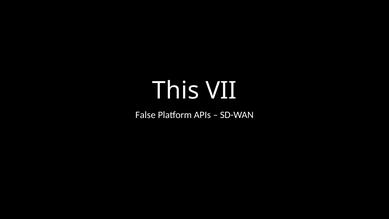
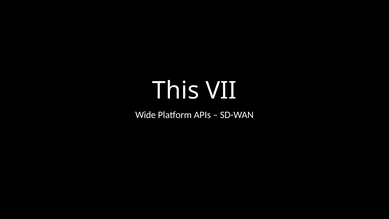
False: False -> Wide
